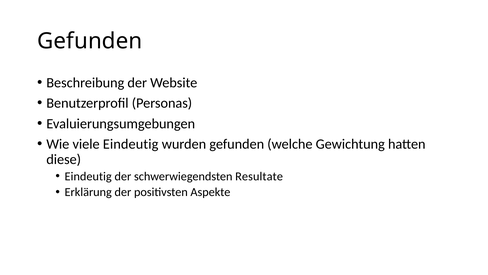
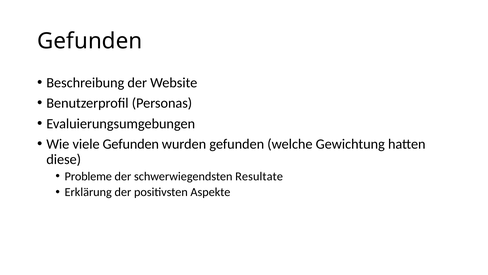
viele Eindeutig: Eindeutig -> Gefunden
Eindeutig at (88, 176): Eindeutig -> Probleme
